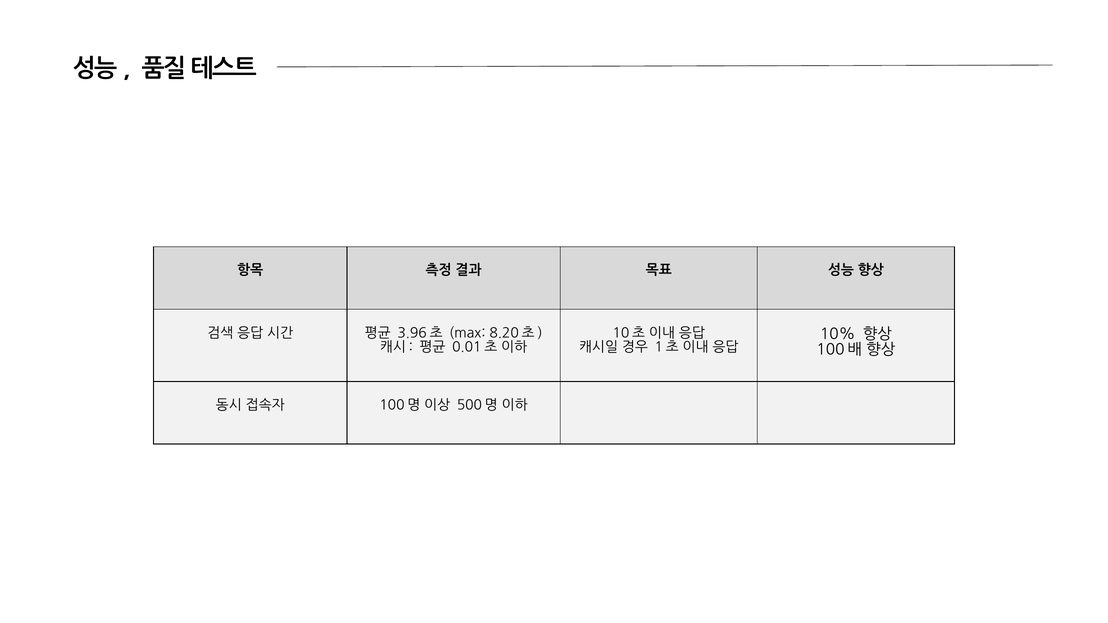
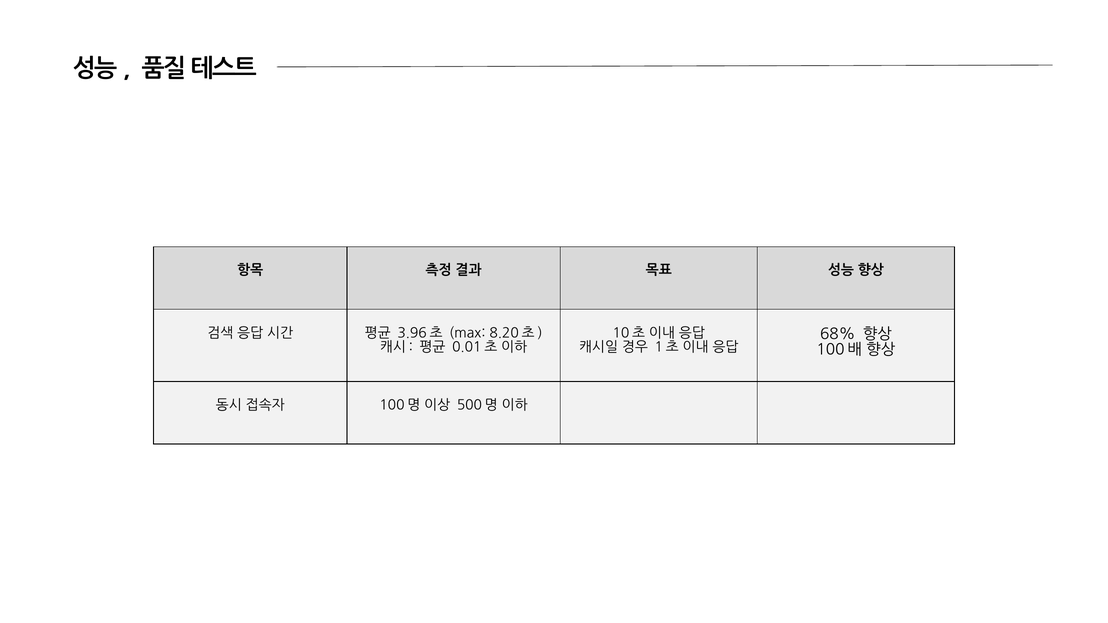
10%: 10% -> 68%
